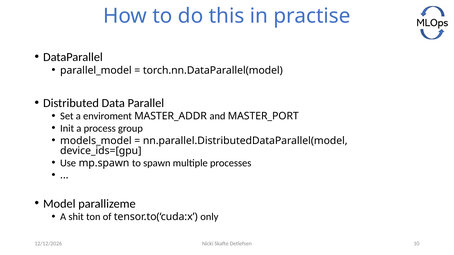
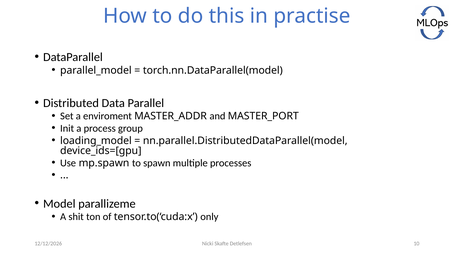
models_model: models_model -> loading_model
